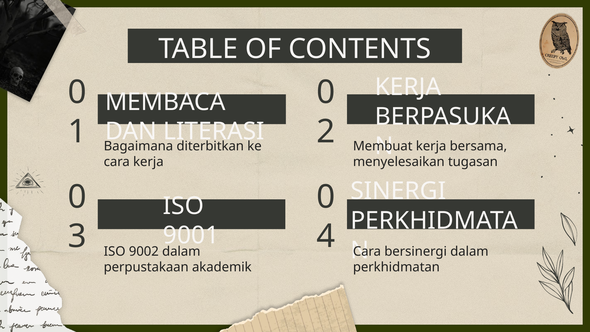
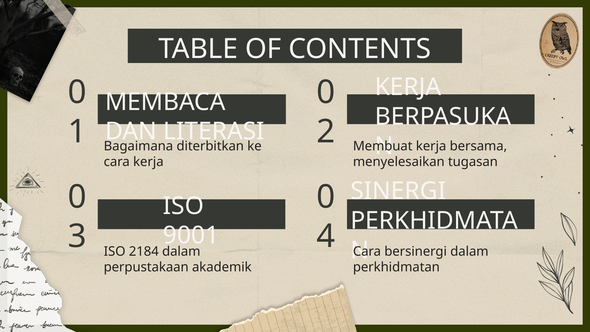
9002: 9002 -> 2184
